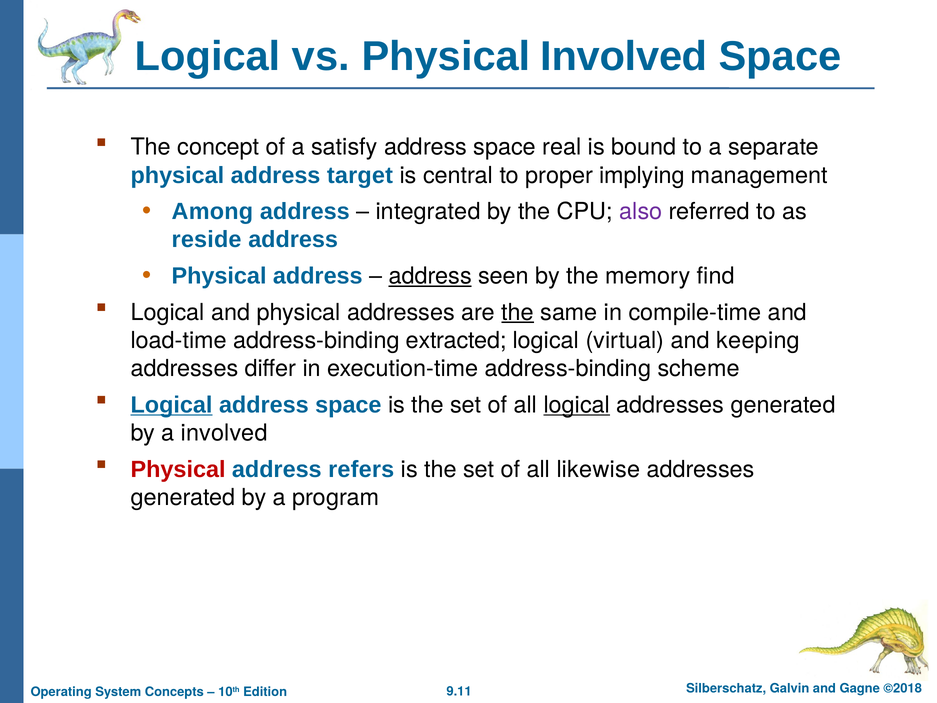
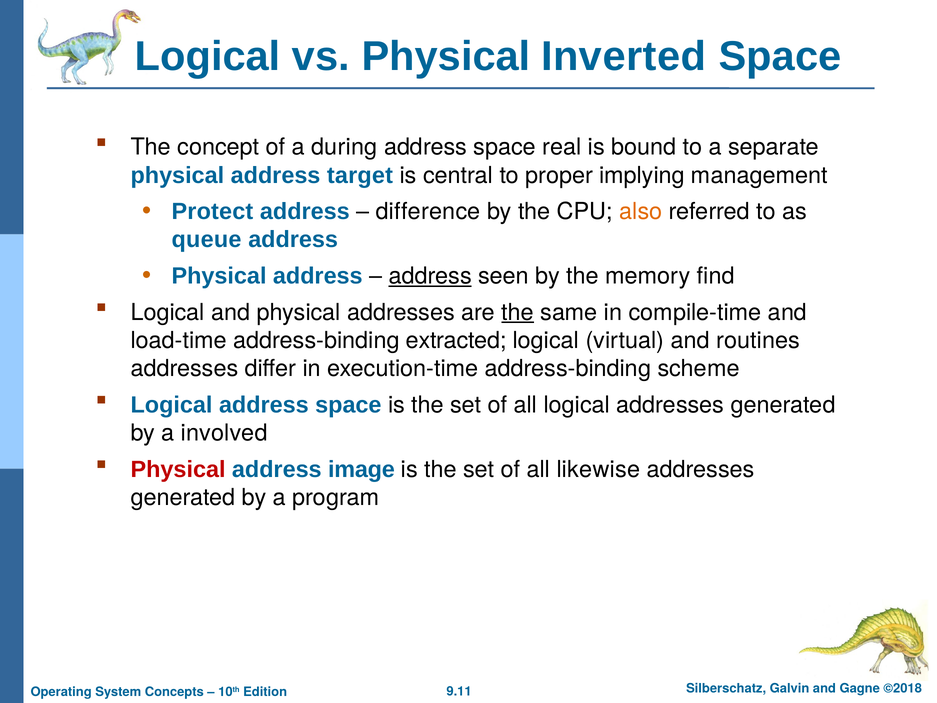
Physical Involved: Involved -> Inverted
satisfy: satisfy -> during
Among: Among -> Protect
integrated: integrated -> difference
also colour: purple -> orange
reside: reside -> queue
keeping: keeping -> routines
Logical at (172, 405) underline: present -> none
logical at (577, 405) underline: present -> none
refers: refers -> image
